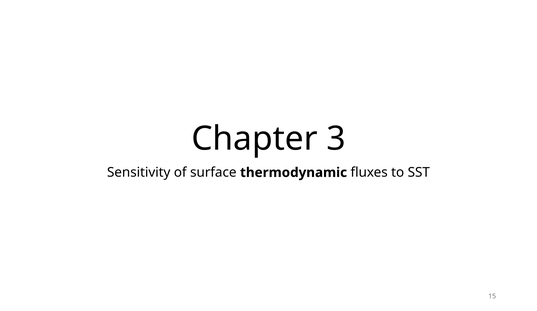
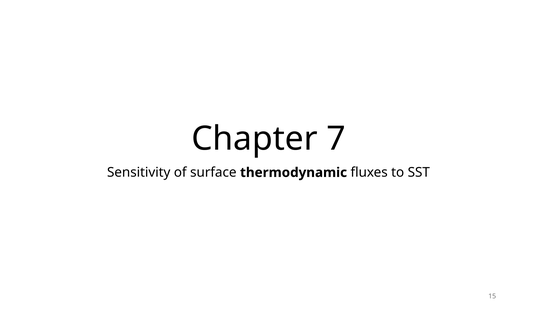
3: 3 -> 7
